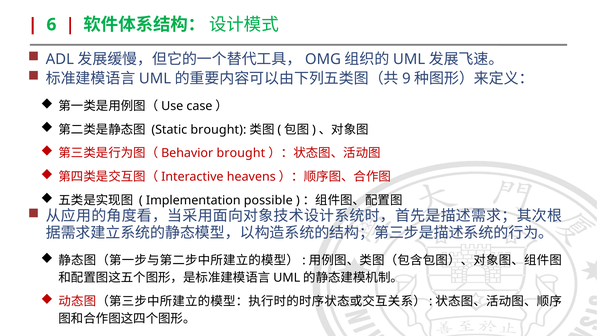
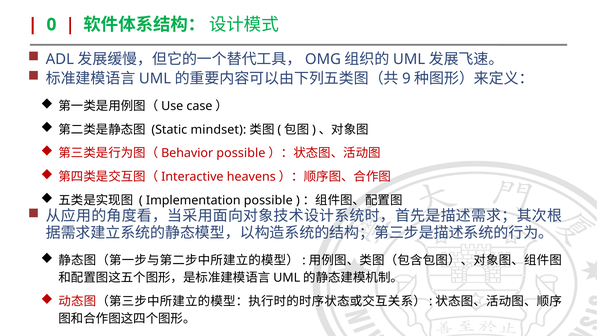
6: 6 -> 0
Static brought: brought -> mindset
brought at (241, 153): brought -> possible
